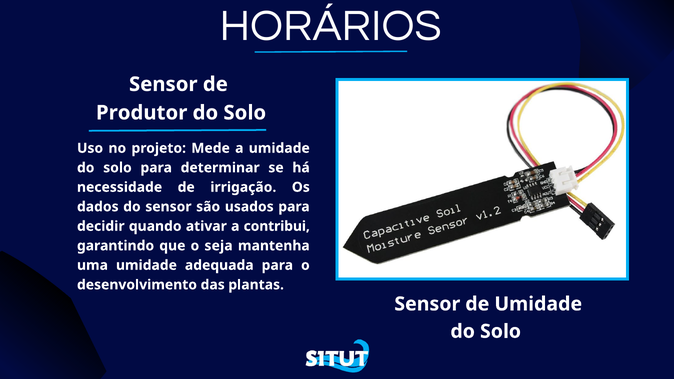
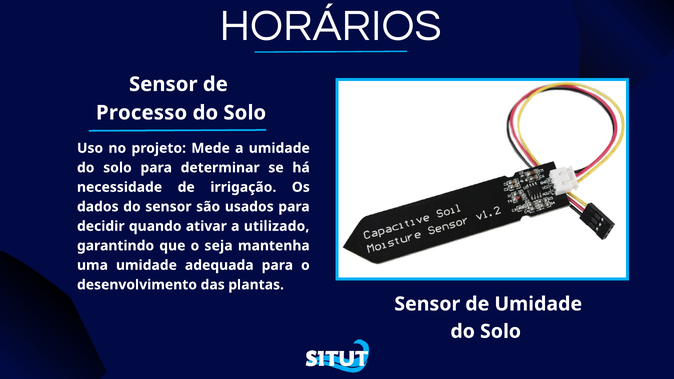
Produtor: Produtor -> Processo
contribui: contribui -> utilizado
